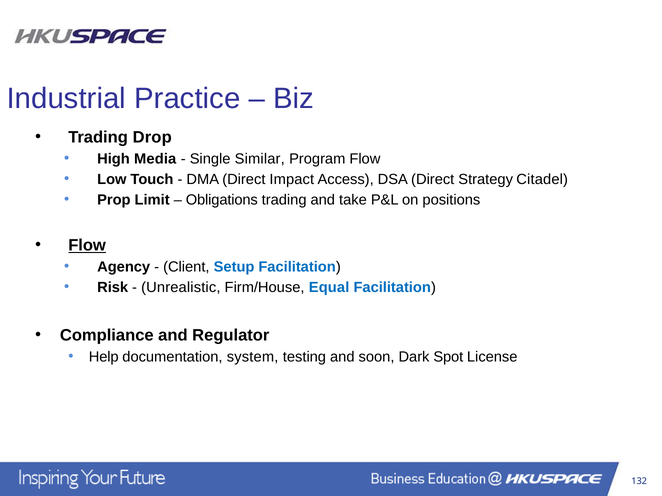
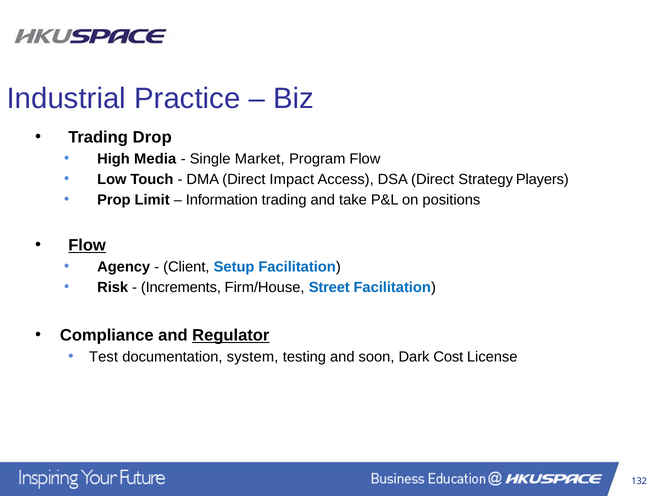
Similar: Similar -> Market
Citadel: Citadel -> Players
Obligations: Obligations -> Information
Unrealistic: Unrealistic -> Increments
Equal: Equal -> Street
Regulator underline: none -> present
Help: Help -> Test
Spot: Spot -> Cost
